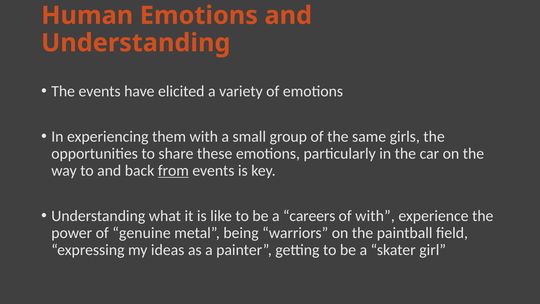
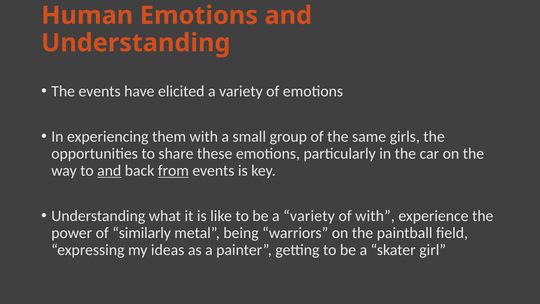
and at (109, 170) underline: none -> present
be a careers: careers -> variety
genuine: genuine -> similarly
